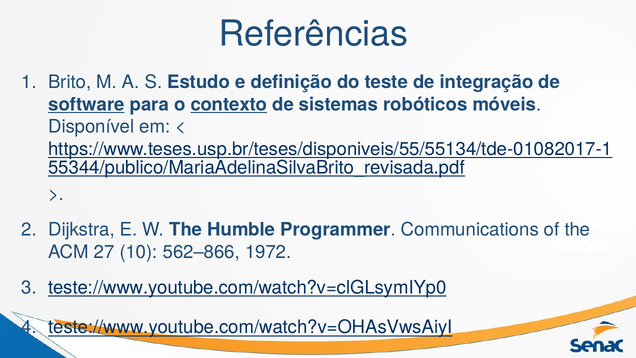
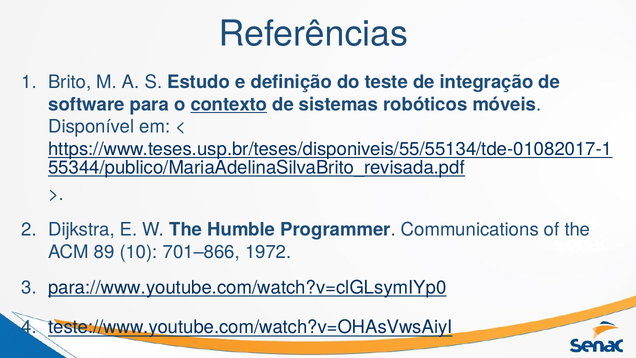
software underline: present -> none
27: 27 -> 89
562–866: 562–866 -> 701–866
teste://www.youtube.com/watch?v=clGLsymIYp0: teste://www.youtube.com/watch?v=clGLsymIYp0 -> para://www.youtube.com/watch?v=clGLsymIYp0
